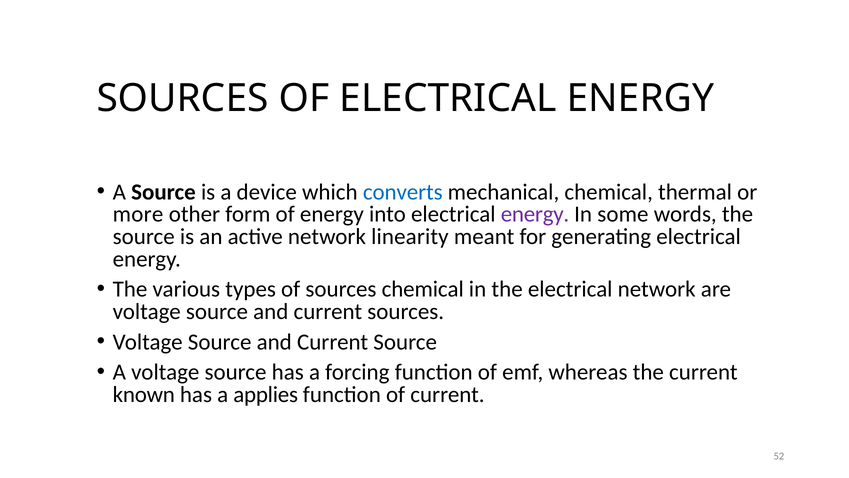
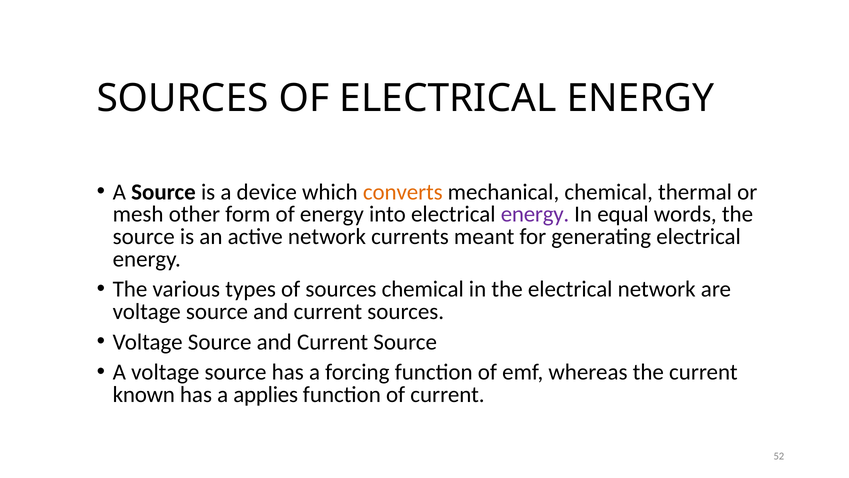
converts colour: blue -> orange
more: more -> mesh
some: some -> equal
linearity: linearity -> currents
